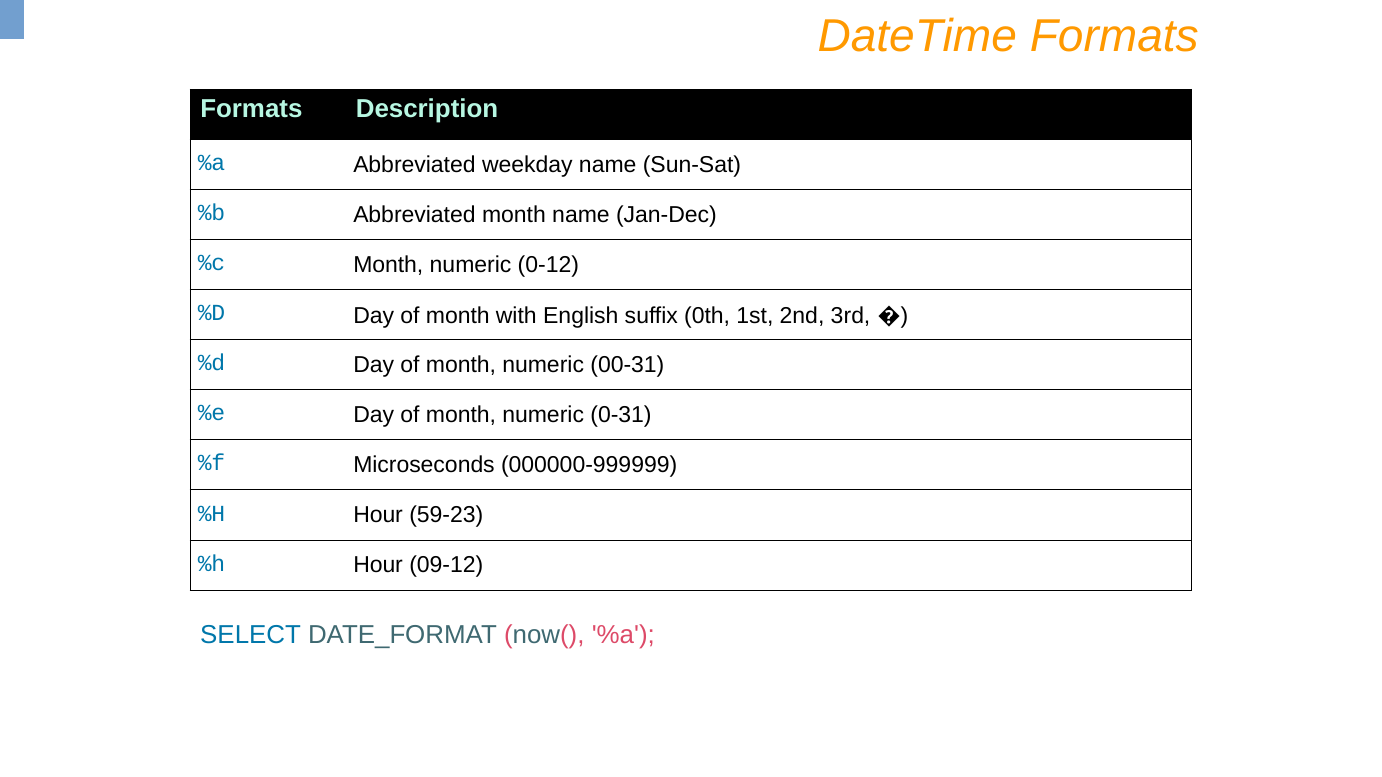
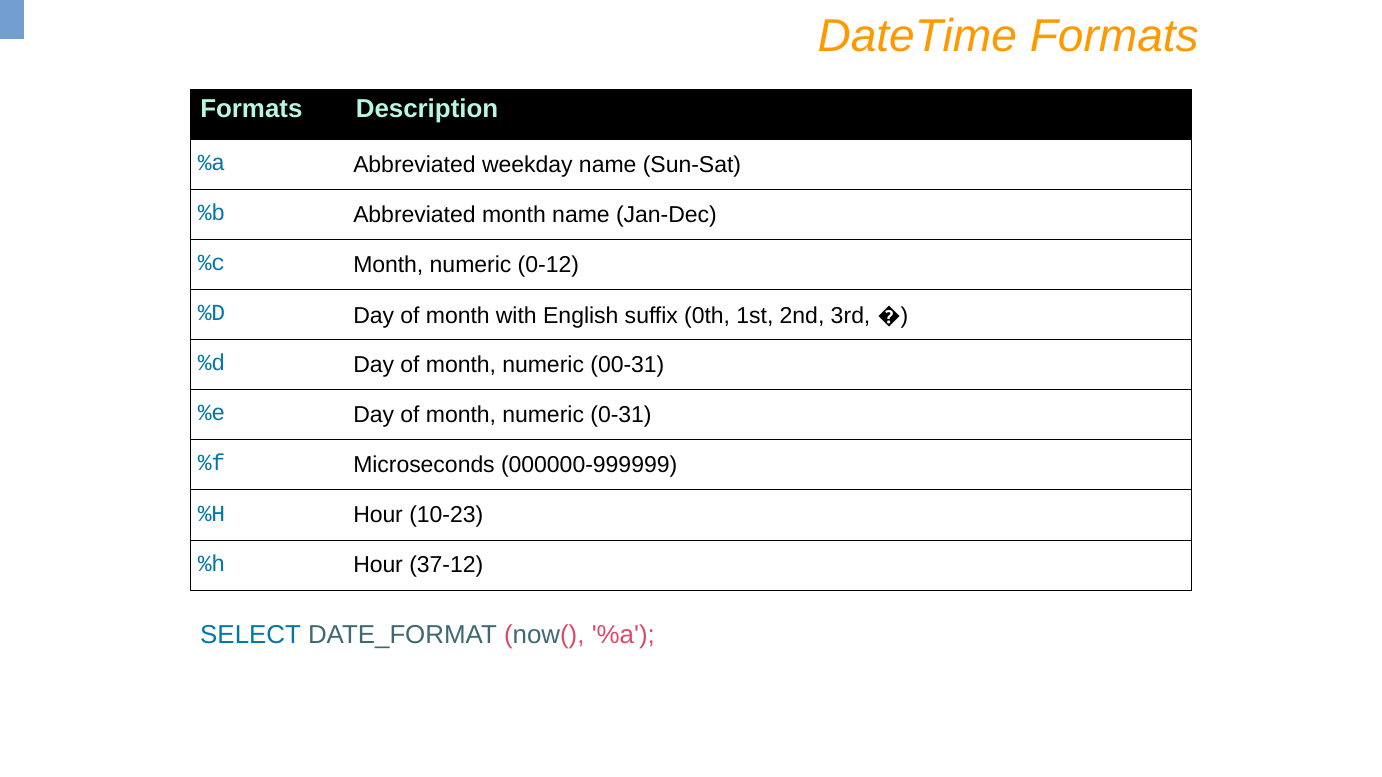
59-23: 59-23 -> 10-23
09-12: 09-12 -> 37-12
